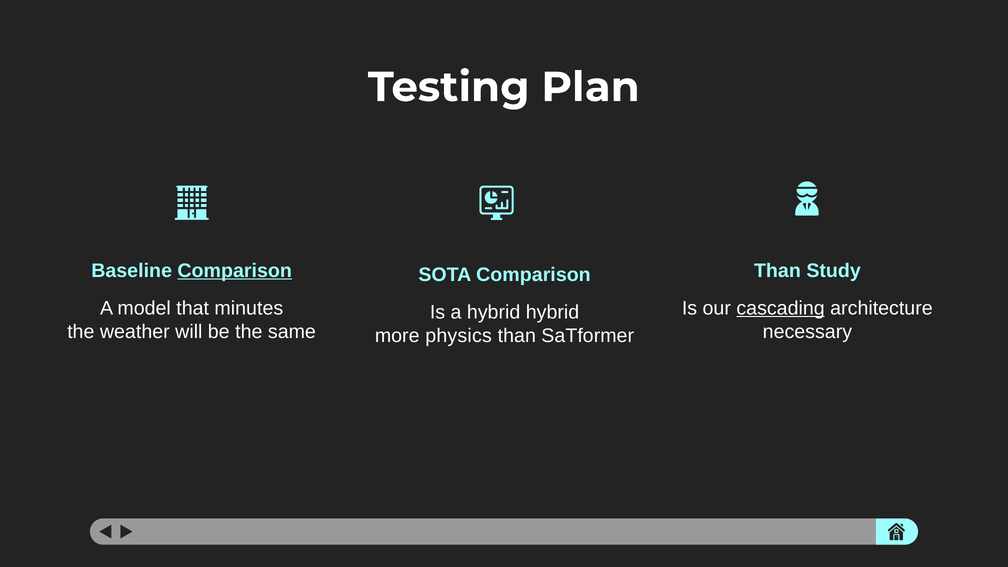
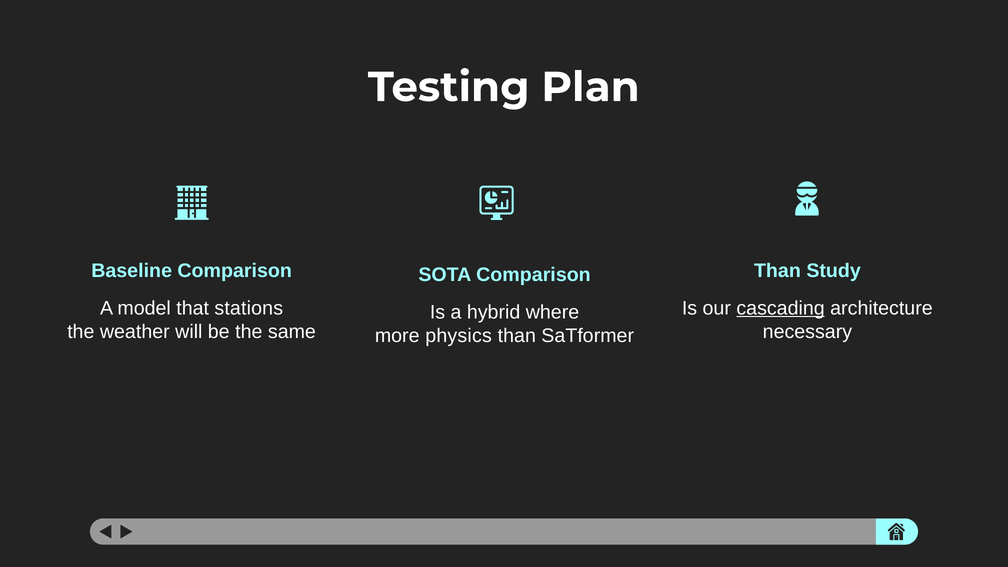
Comparison at (235, 271) underline: present -> none
minutes: minutes -> stations
hybrid hybrid: hybrid -> where
